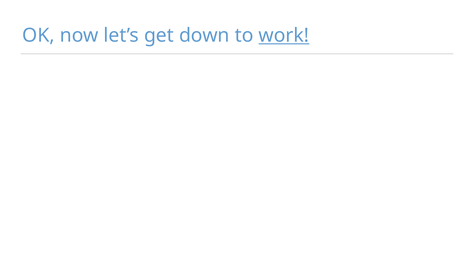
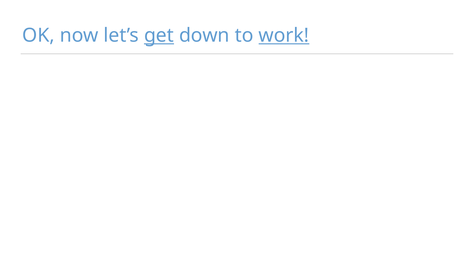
get underline: none -> present
